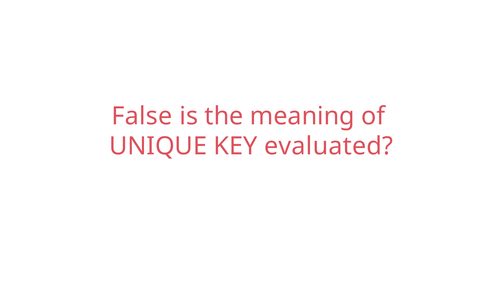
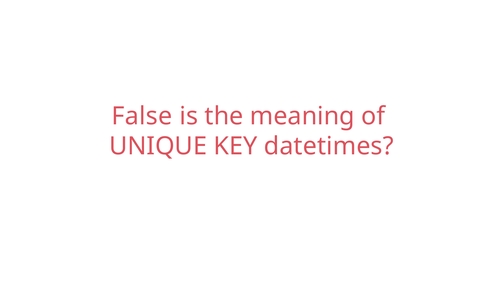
evaluated: evaluated -> datetimes
